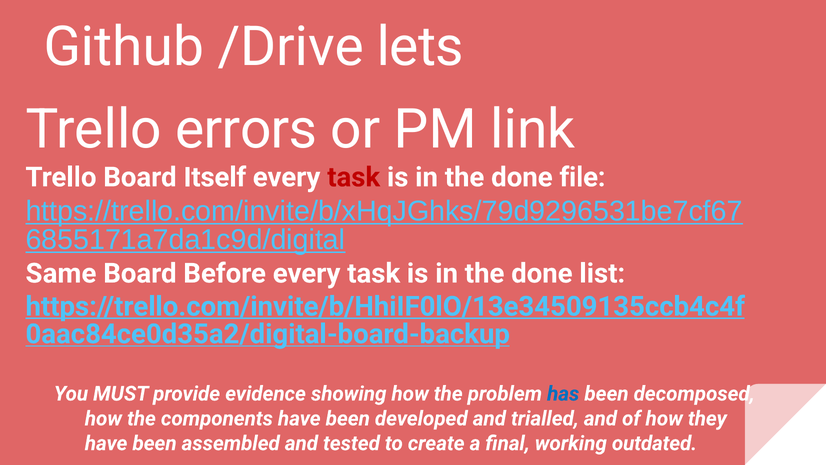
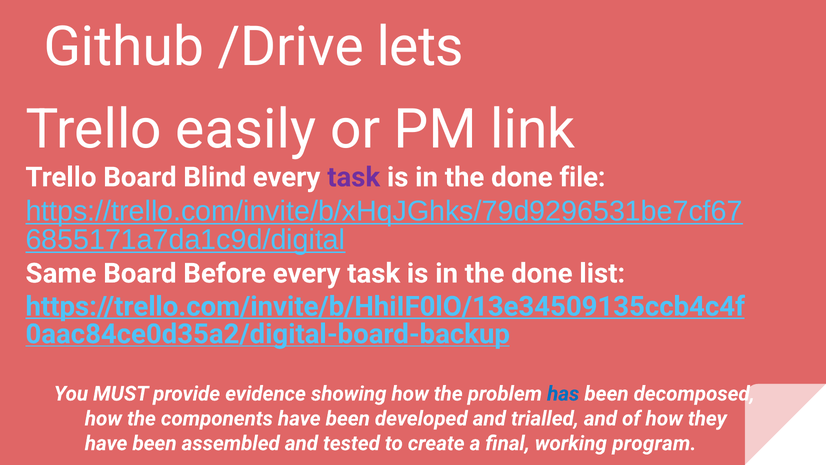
errors: errors -> easily
Itself: Itself -> Blind
task at (354, 177) colour: red -> purple
outdated: outdated -> program
